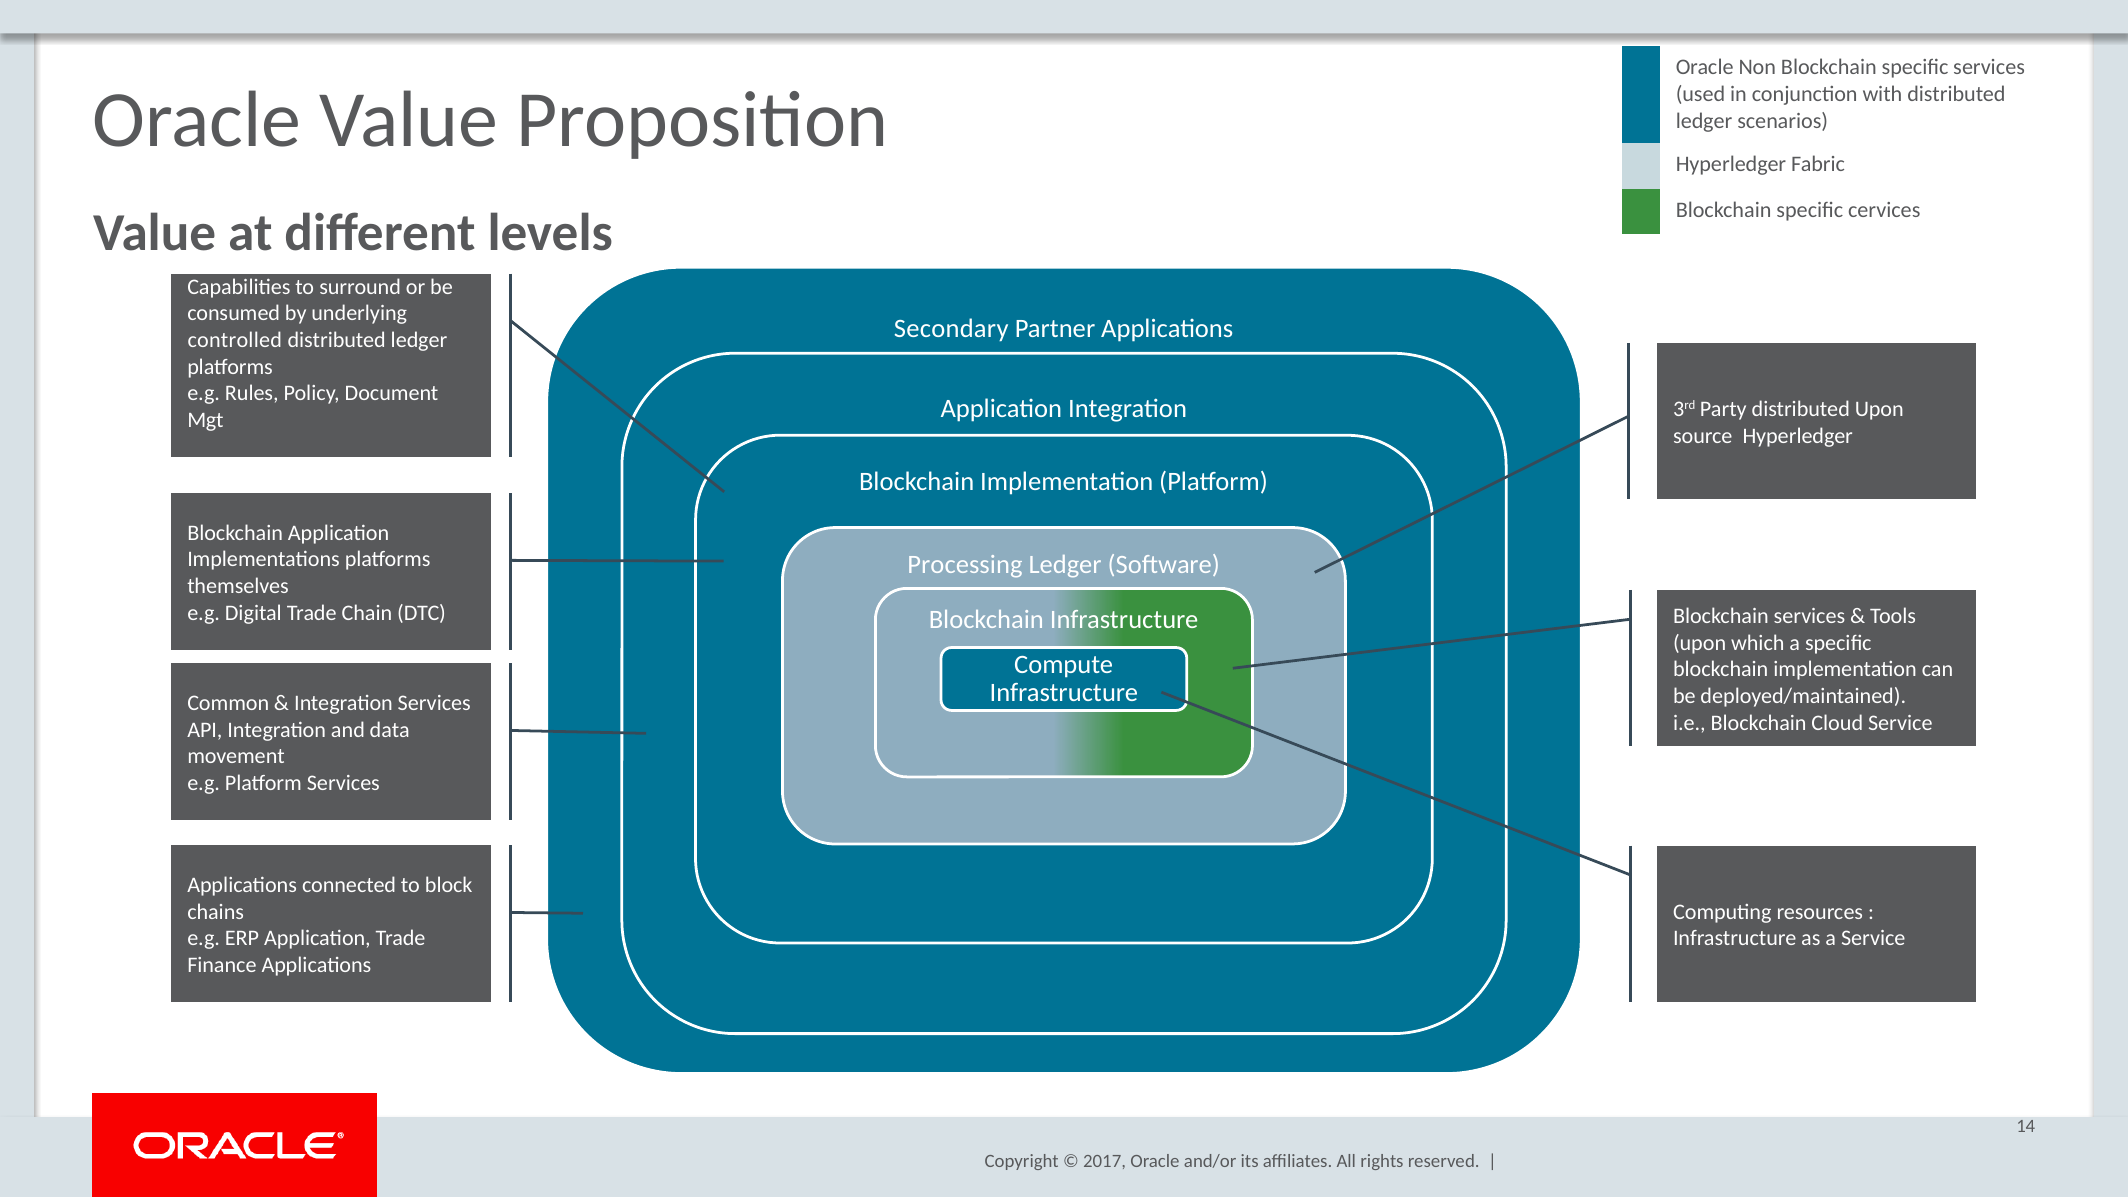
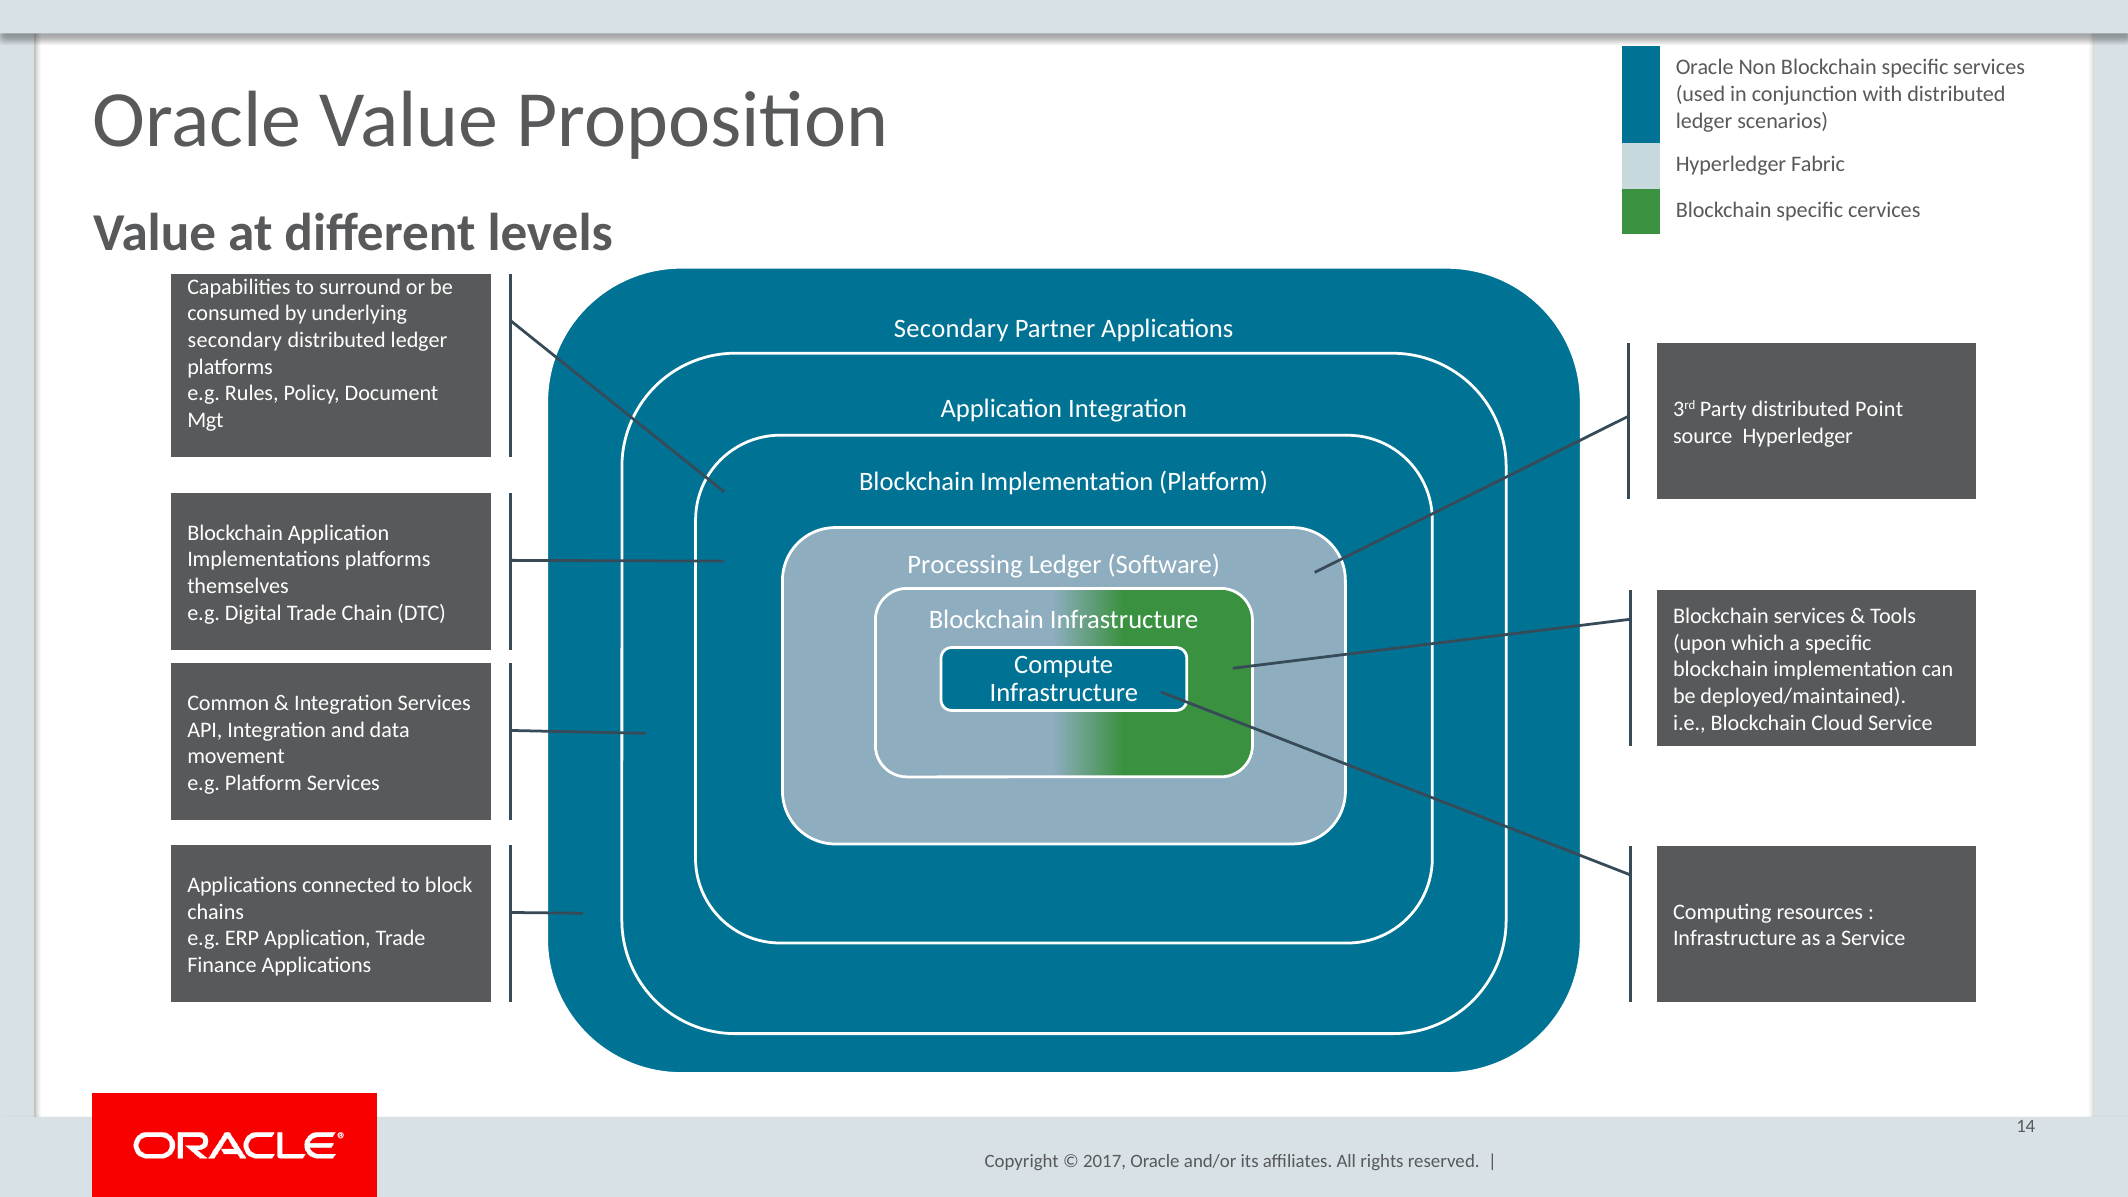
controlled at (235, 340): controlled -> secondary
distributed Upon: Upon -> Point
